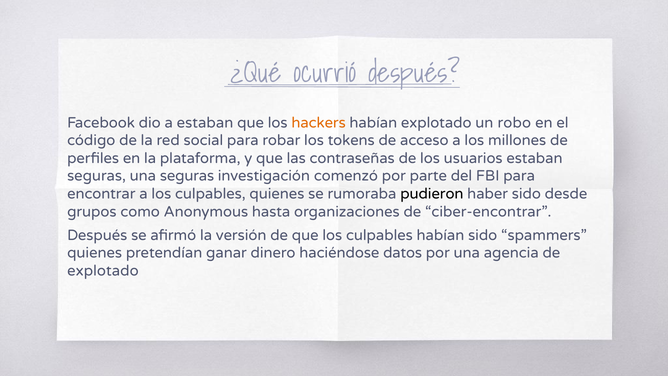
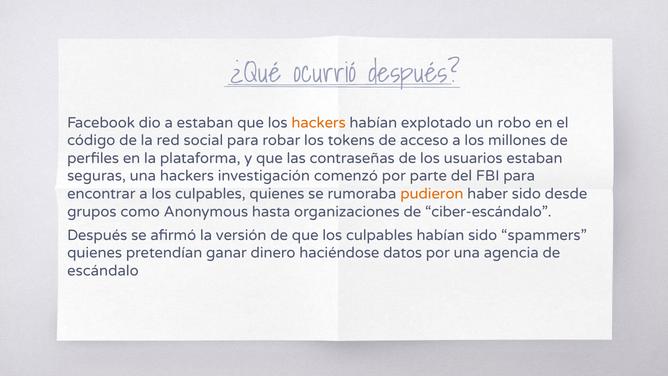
una seguras: seguras -> hackers
pudieron colour: black -> orange
ciber-encontrar: ciber-encontrar -> ciber-escándalo
explotado at (103, 271): explotado -> escándalo
